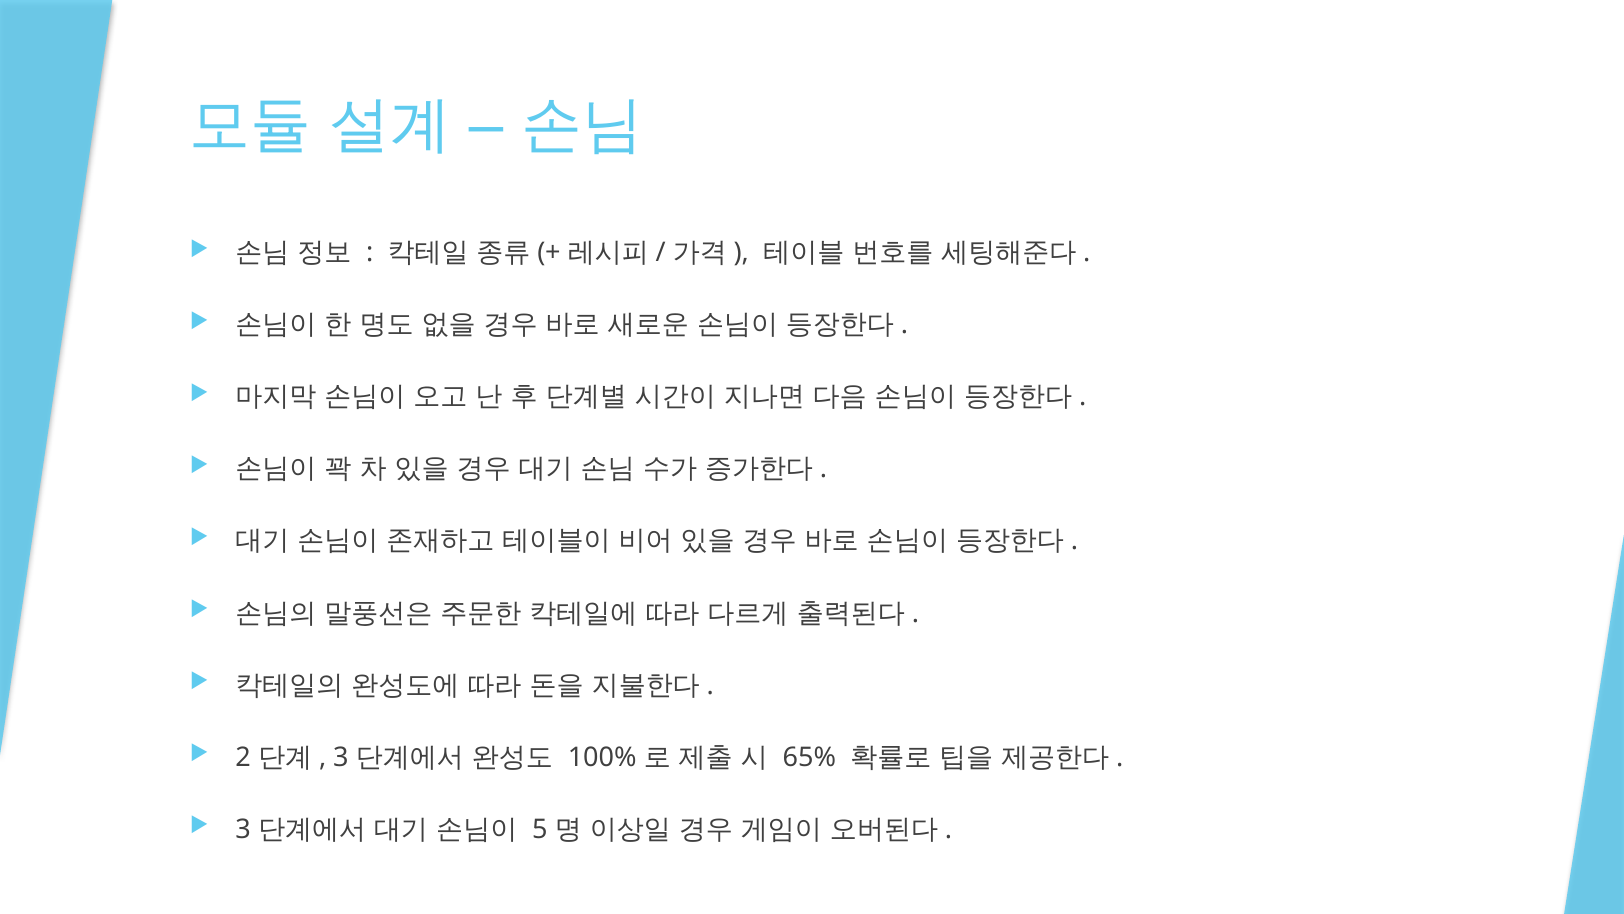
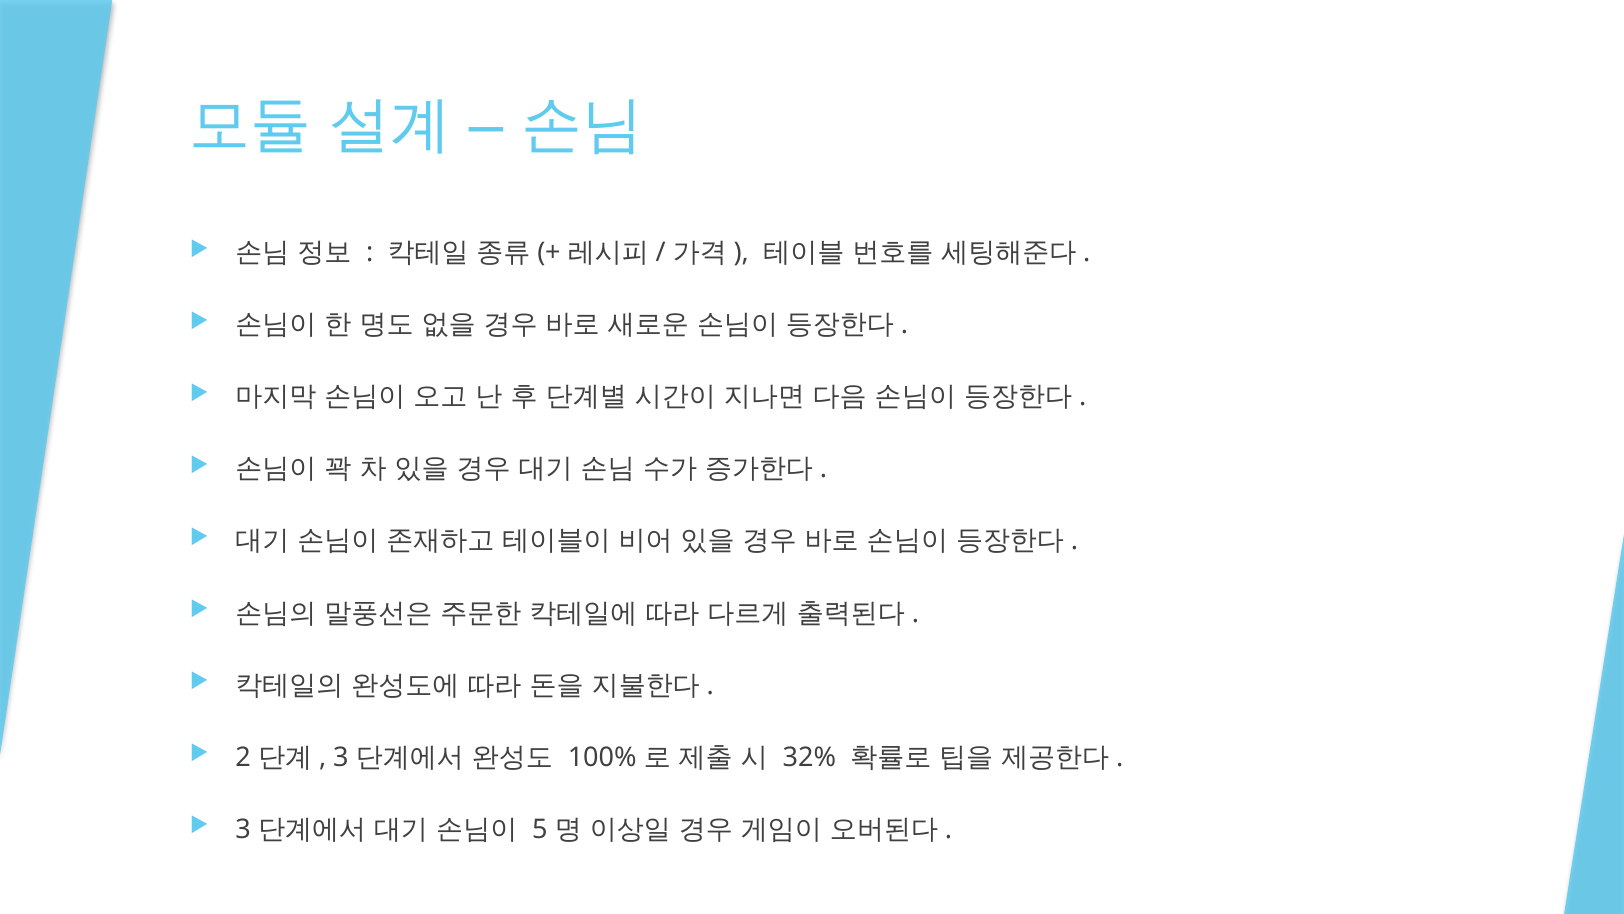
65%: 65% -> 32%
